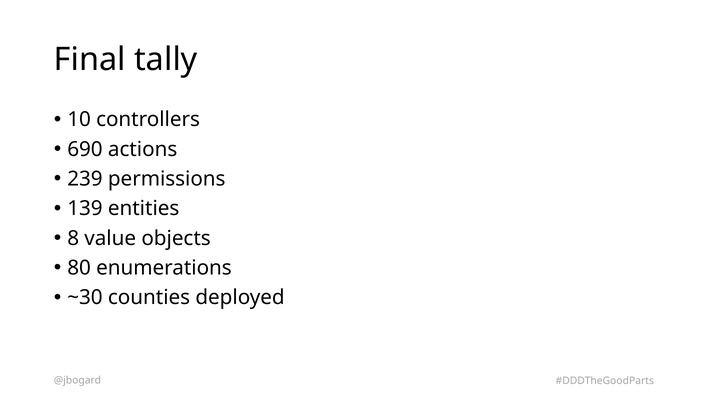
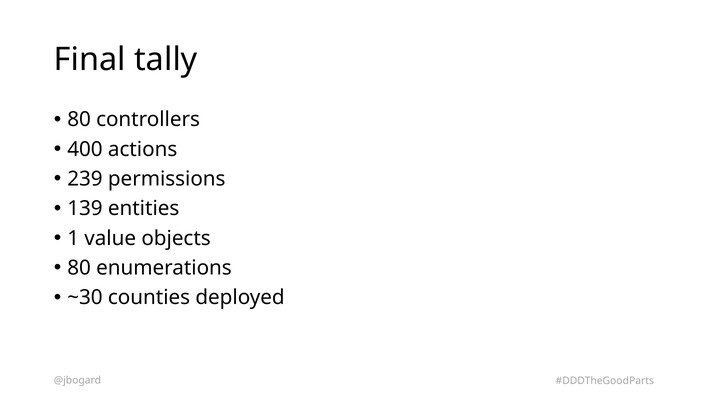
10 at (79, 120): 10 -> 80
690: 690 -> 400
8: 8 -> 1
